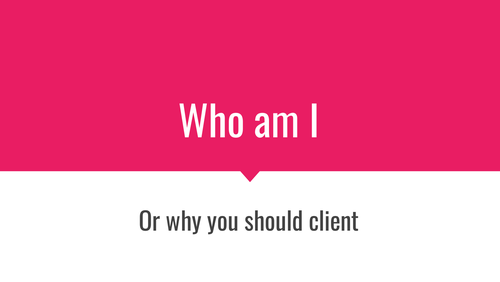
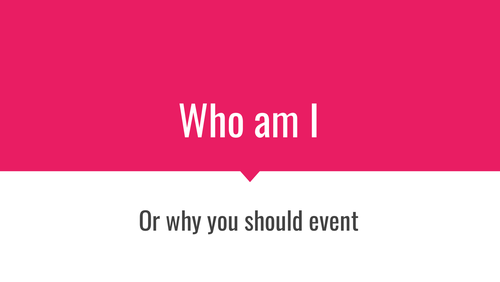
client: client -> event
